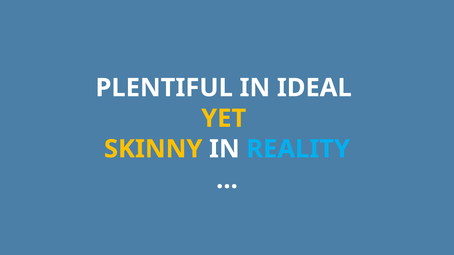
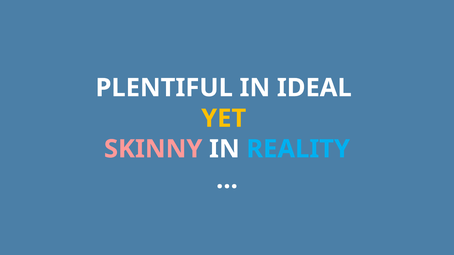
SKINNY colour: yellow -> pink
